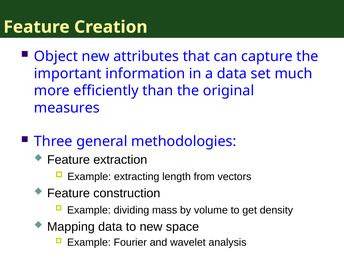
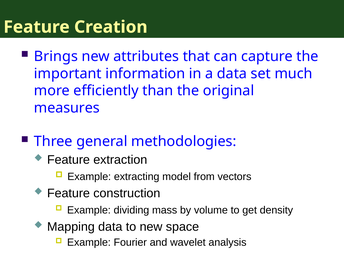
Object: Object -> Brings
length: length -> model
